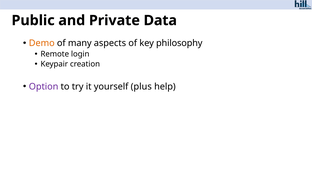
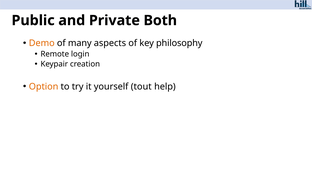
Data: Data -> Both
Option colour: purple -> orange
plus: plus -> tout
